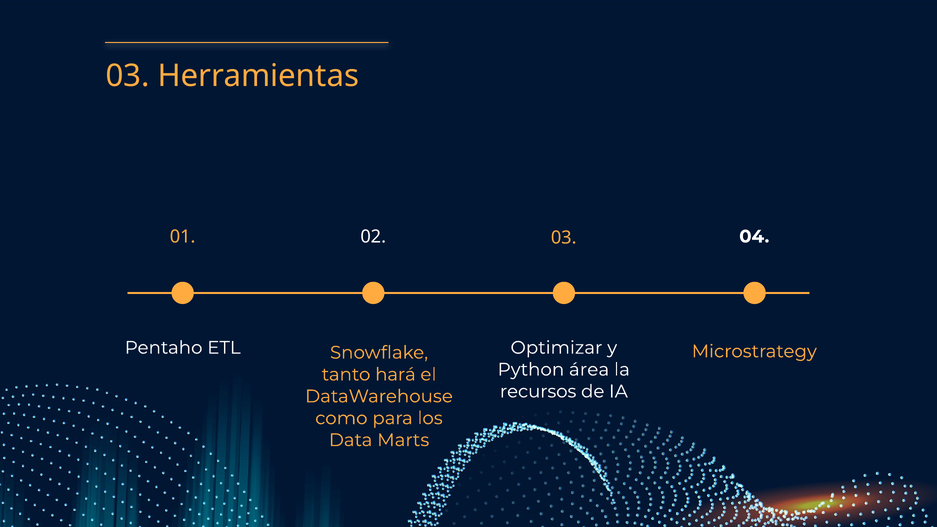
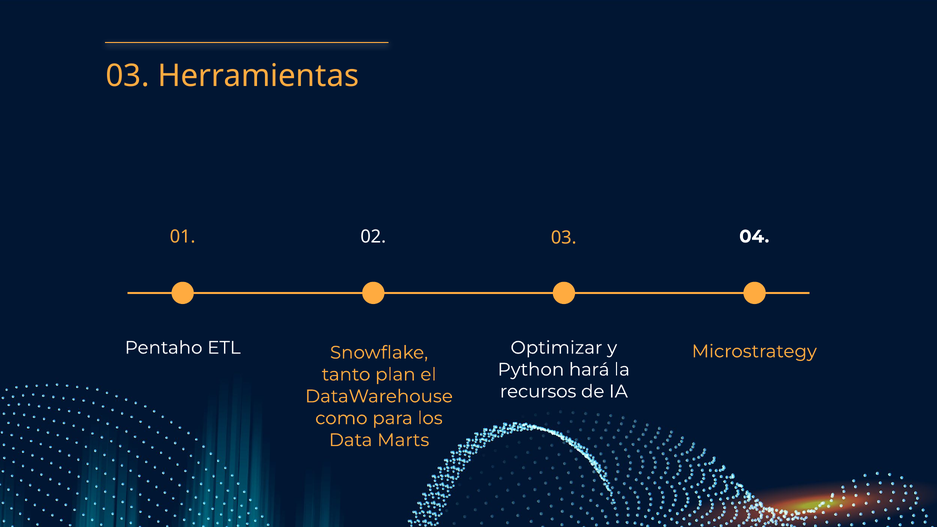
área: área -> hará
hará: hará -> plan
